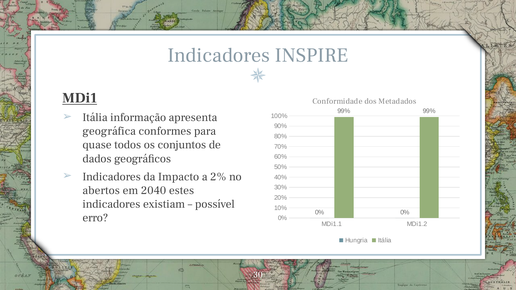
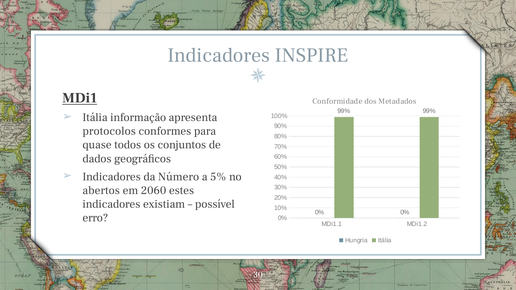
geográfica: geográfica -> protocolos
Impacto: Impacto -> Número
2%: 2% -> 5%
2040: 2040 -> 2060
